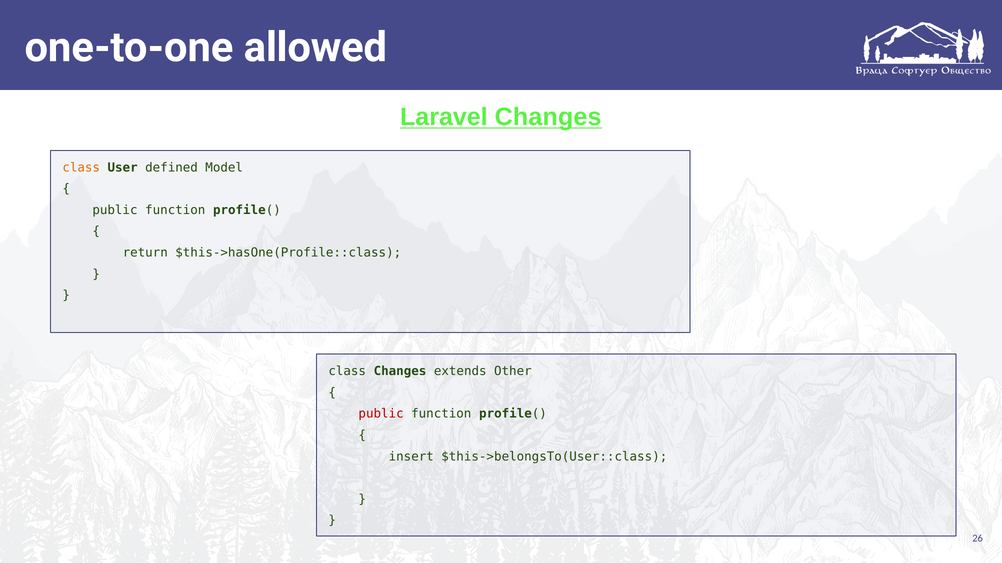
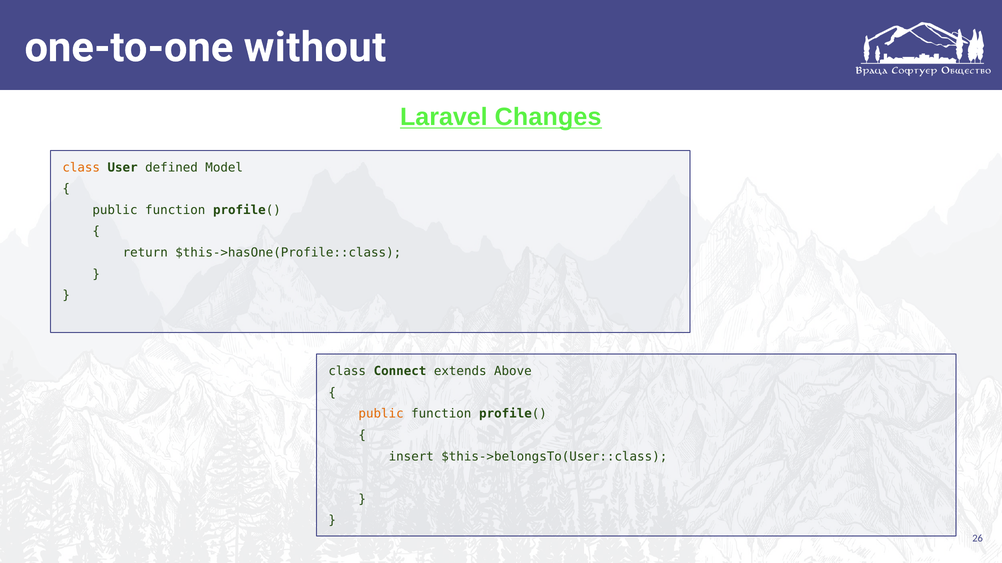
allowed: allowed -> without
class Changes: Changes -> Connect
Other: Other -> Above
public at (381, 414) colour: red -> orange
